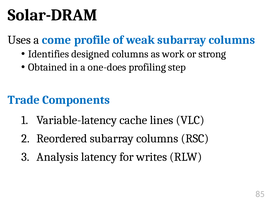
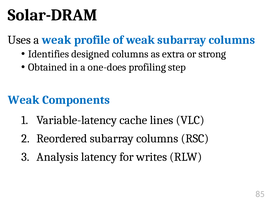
a come: come -> weak
work: work -> extra
Trade at (24, 100): Trade -> Weak
